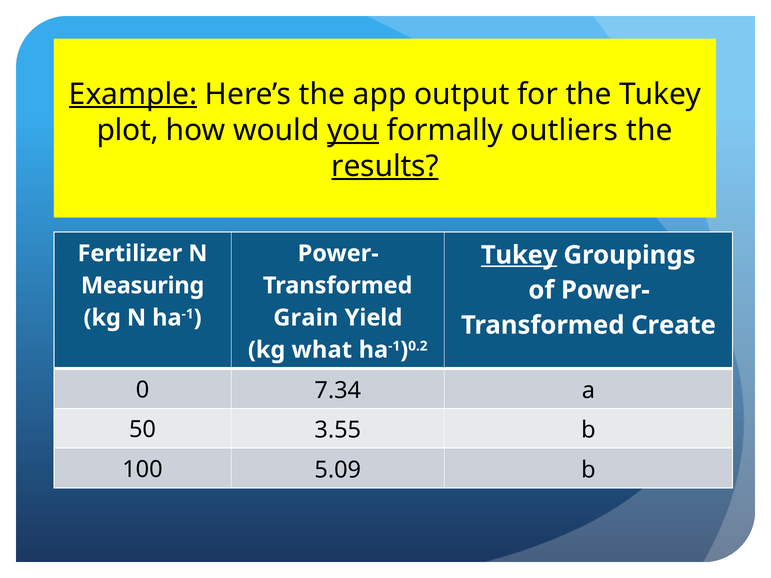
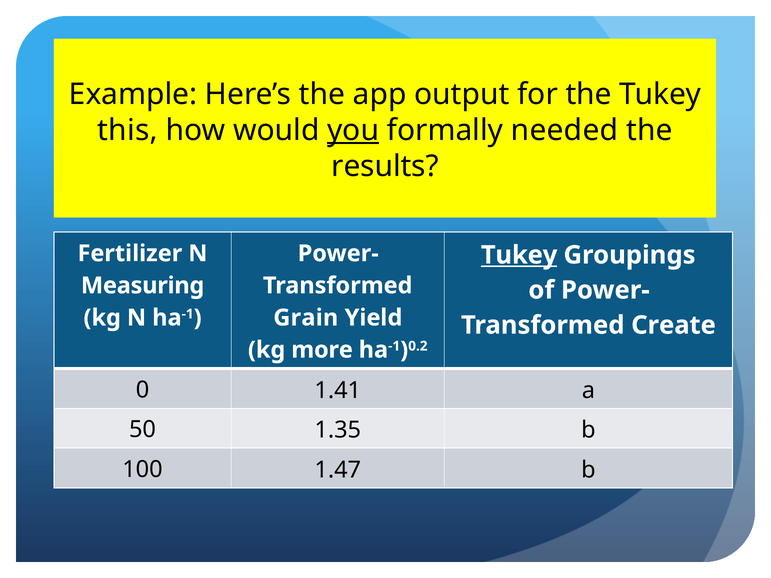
Example underline: present -> none
plot: plot -> this
outliers: outliers -> needed
results underline: present -> none
what: what -> more
7.34: 7.34 -> 1.41
3.55: 3.55 -> 1.35
5.09: 5.09 -> 1.47
